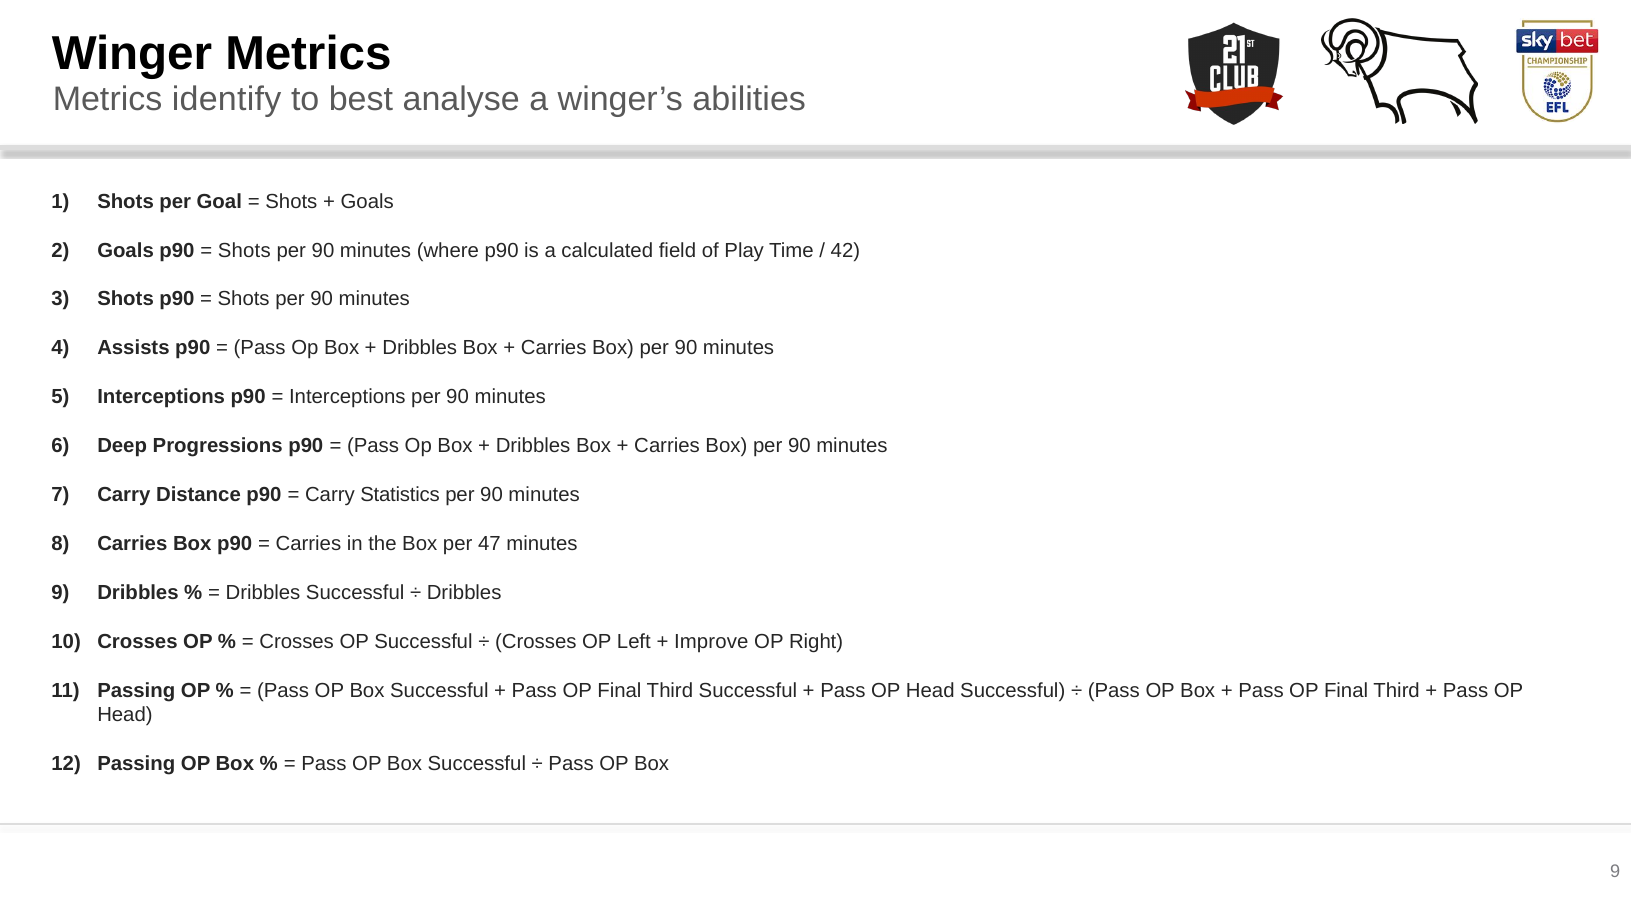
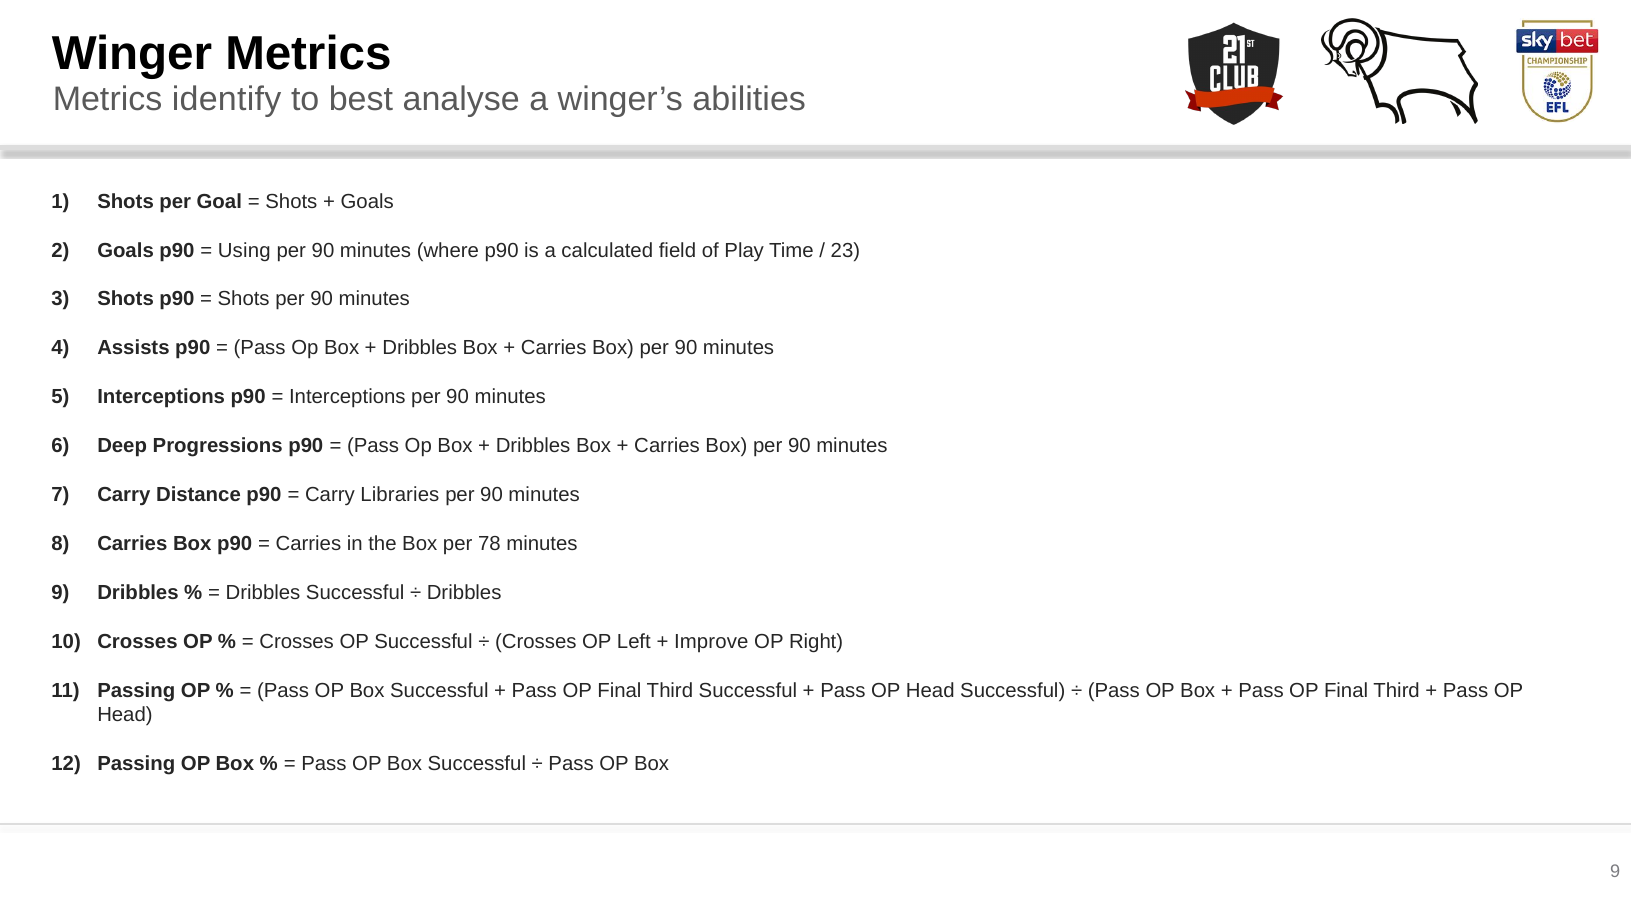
Shots at (244, 250): Shots -> Using
42: 42 -> 23
Statistics: Statistics -> Libraries
47: 47 -> 78
